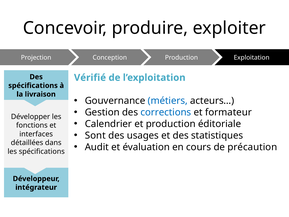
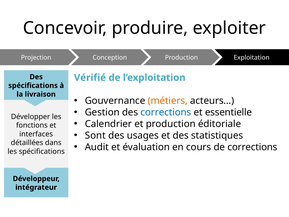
métiers colour: blue -> orange
formateur: formateur -> essentielle
de précaution: précaution -> corrections
